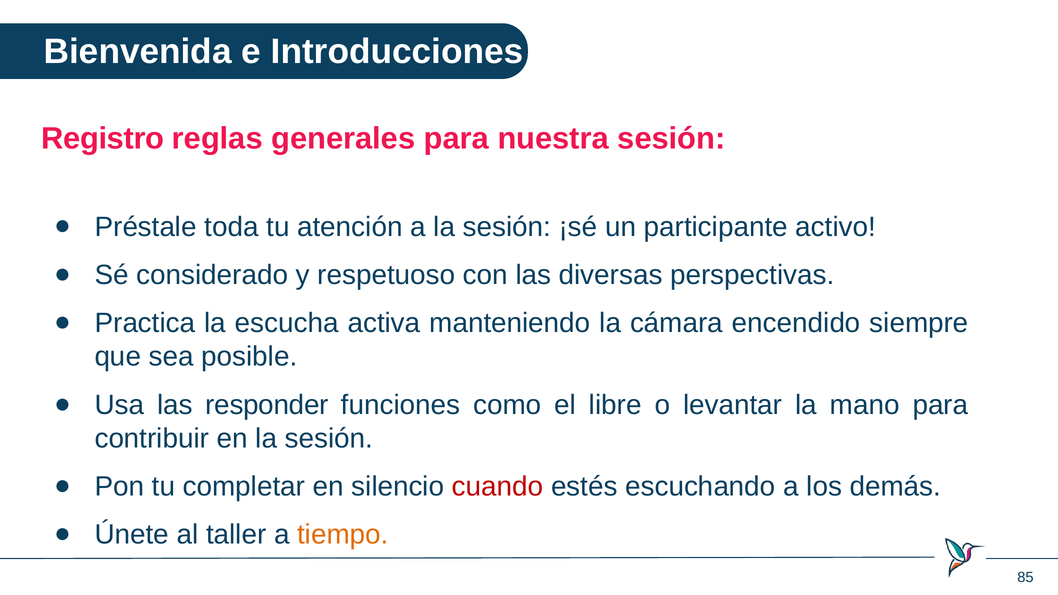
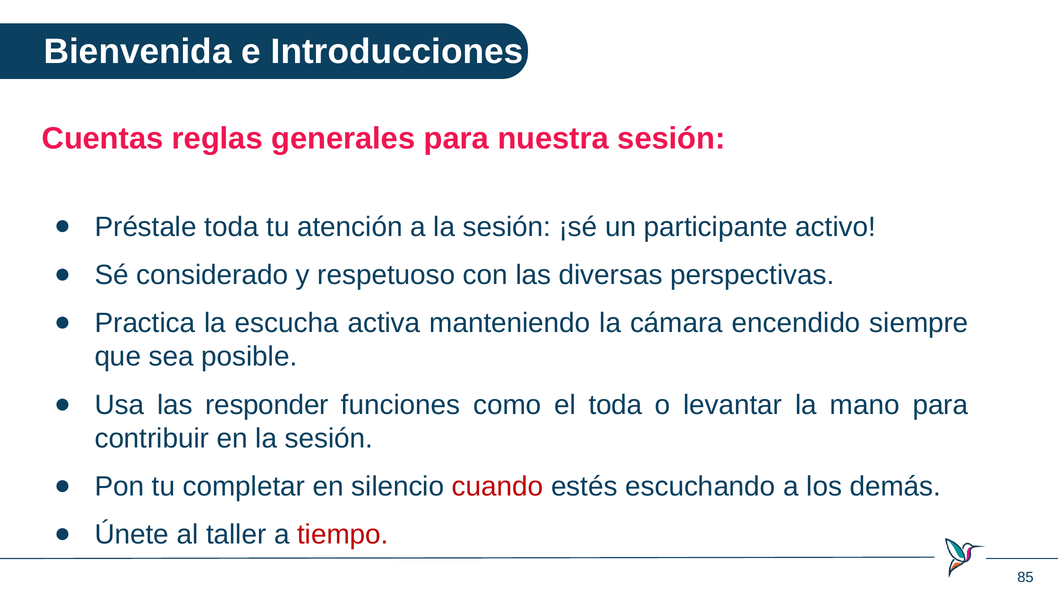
Registro: Registro -> Cuentas
el libre: libre -> toda
tiempo colour: orange -> red
